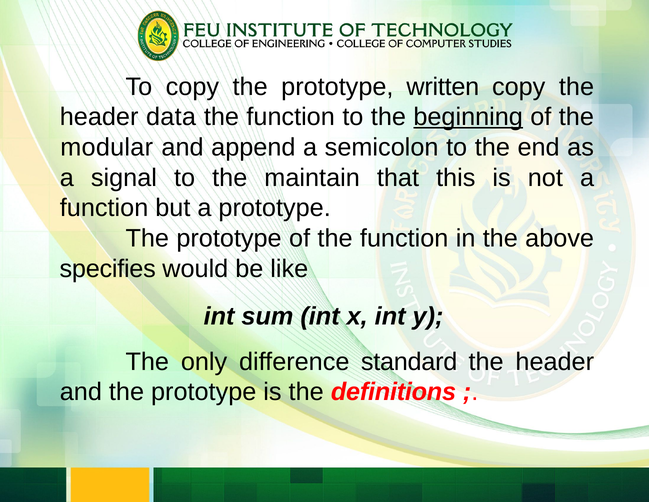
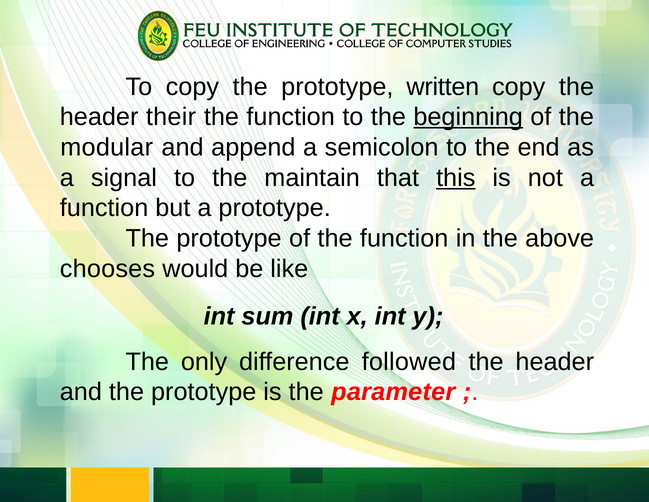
data: data -> their
this underline: none -> present
specifies: specifies -> chooses
standard: standard -> followed
definitions: definitions -> parameter
